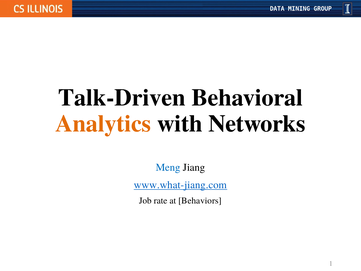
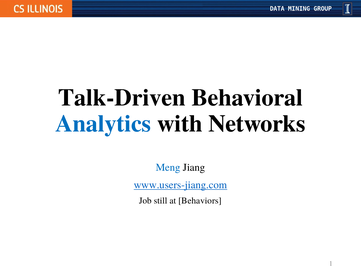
Analytics colour: orange -> blue
www.what-jiang.com: www.what-jiang.com -> www.users-jiang.com
rate: rate -> still
